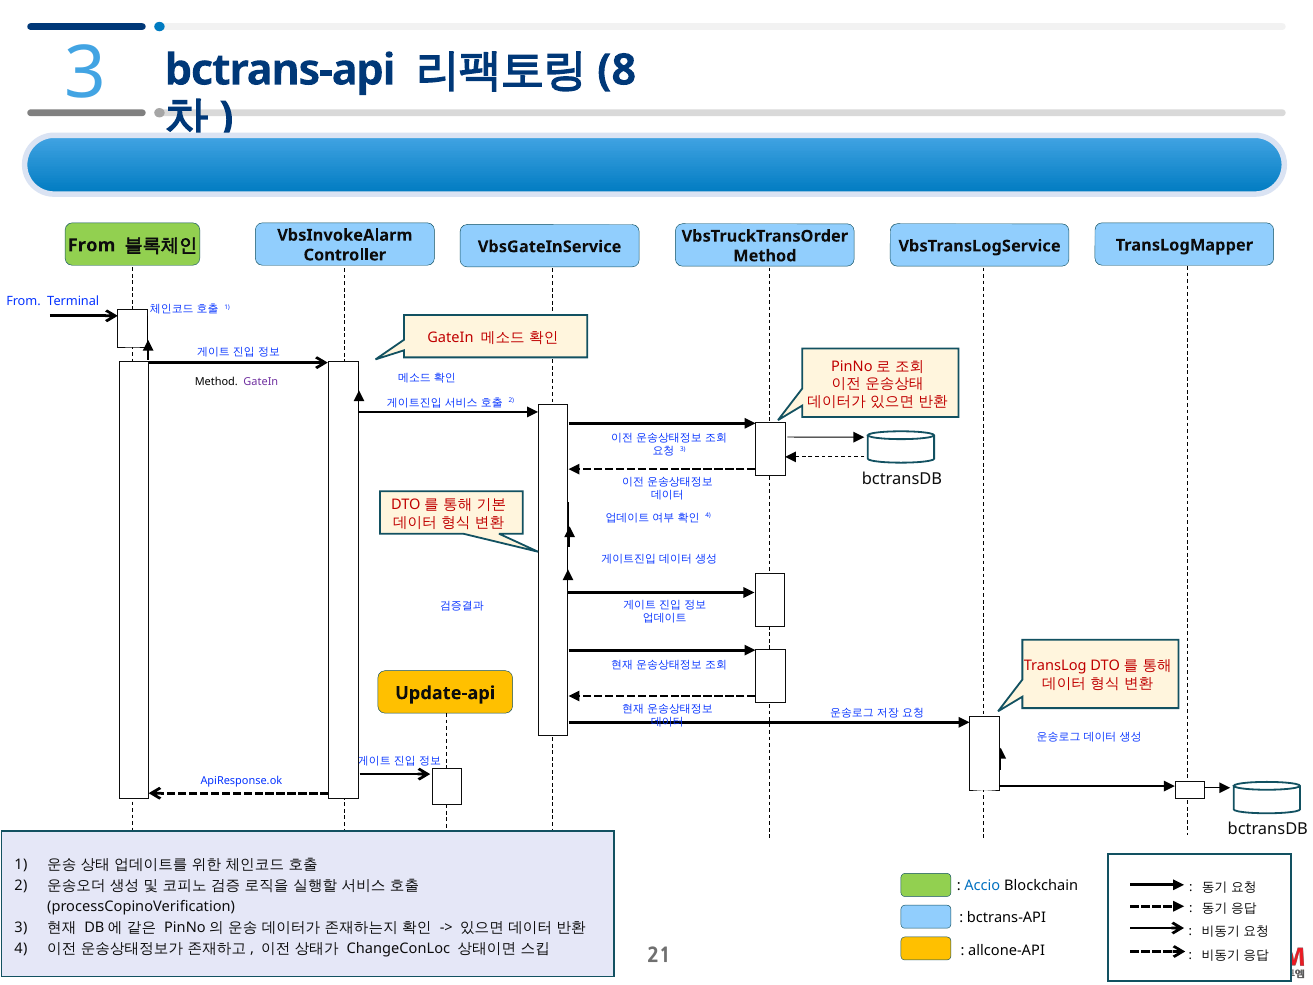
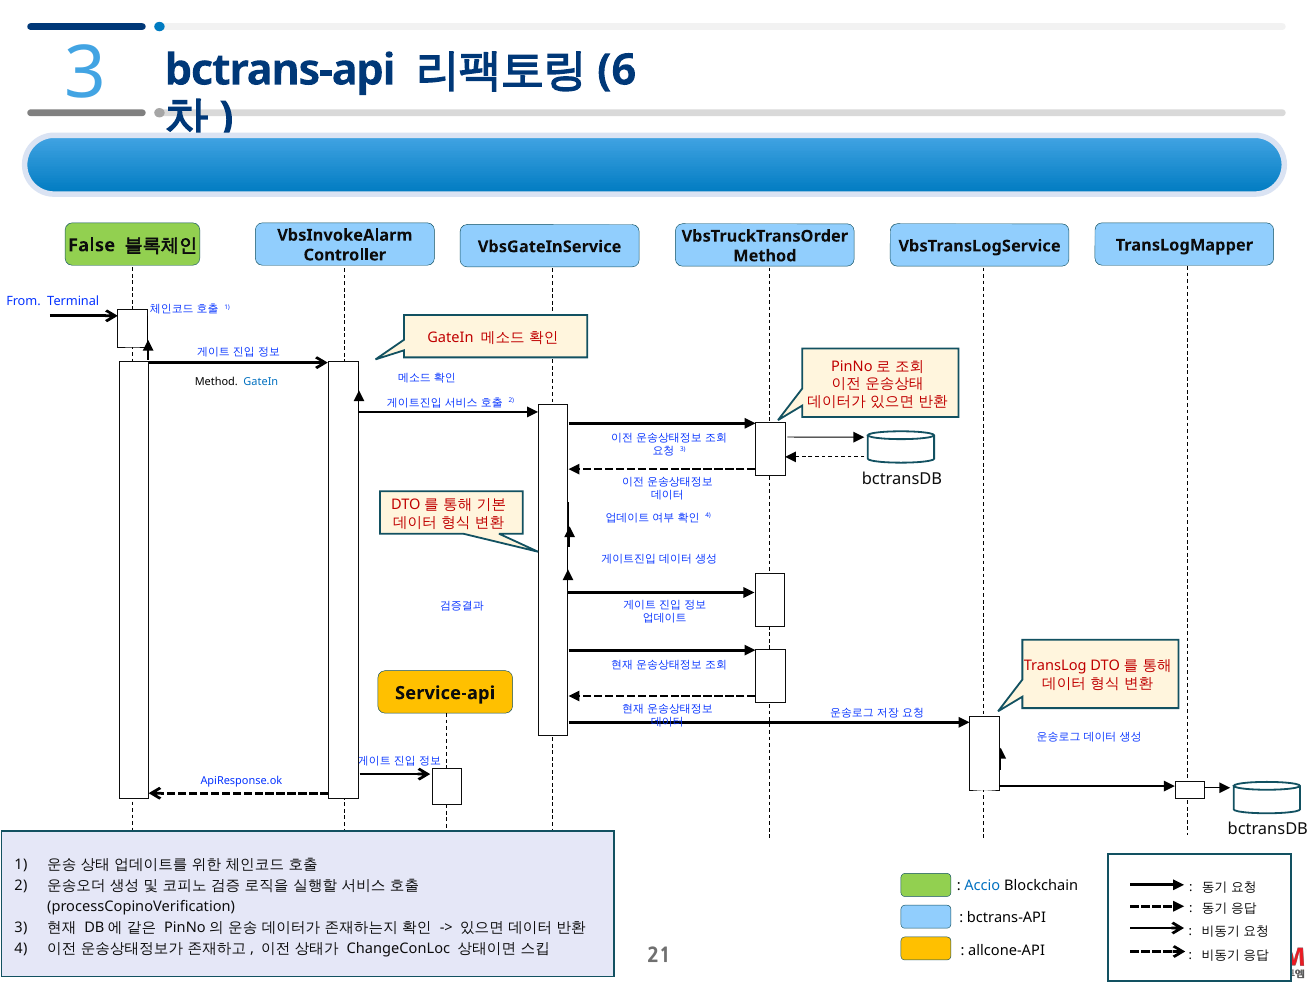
8: 8 -> 6
From at (92, 245): From -> False
GateIn at (261, 381) colour: purple -> blue
Update-api: Update-api -> Service-api
